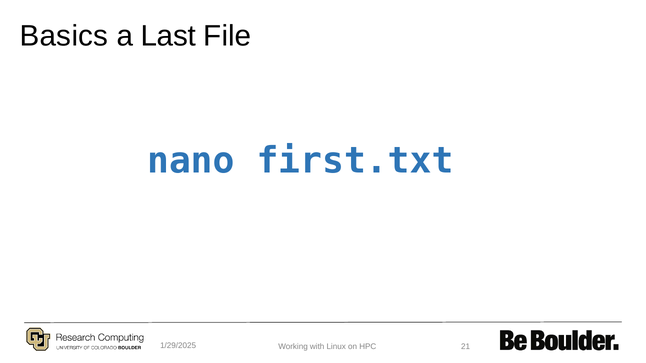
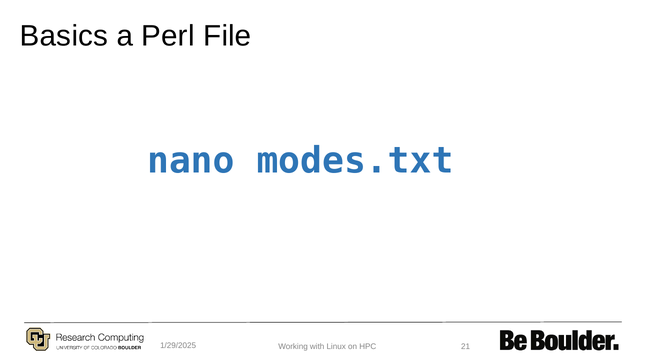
Last: Last -> Perl
first.txt: first.txt -> modes.txt
